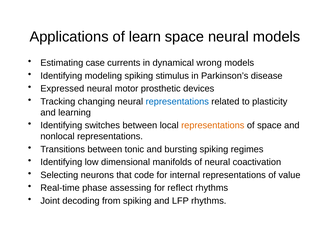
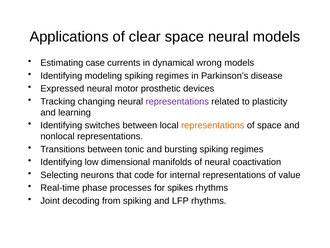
learn: learn -> clear
stimulus at (172, 76): stimulus -> regimes
representations at (177, 101) colour: blue -> purple
assessing: assessing -> processes
reflect: reflect -> spikes
